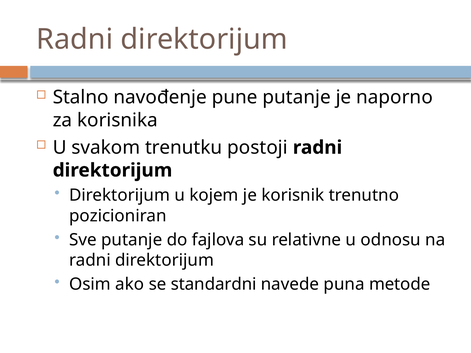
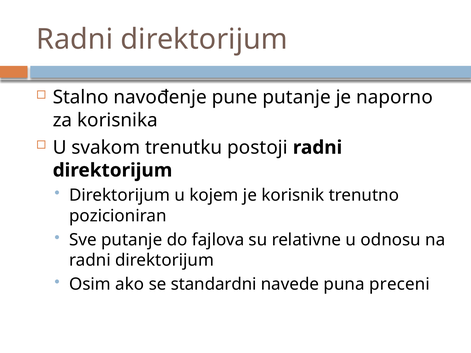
metode: metode -> preceni
